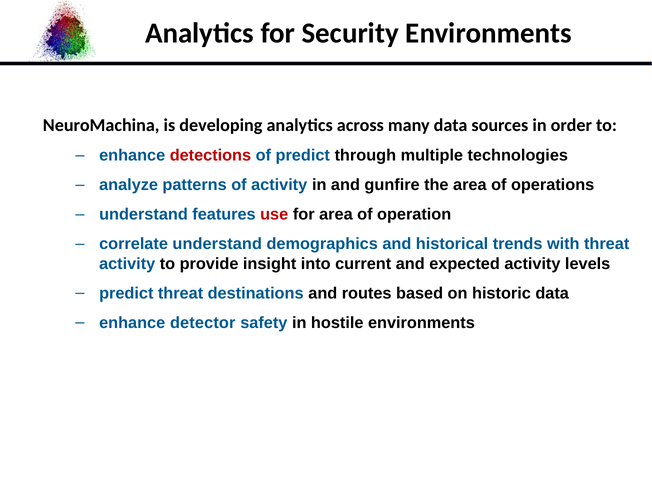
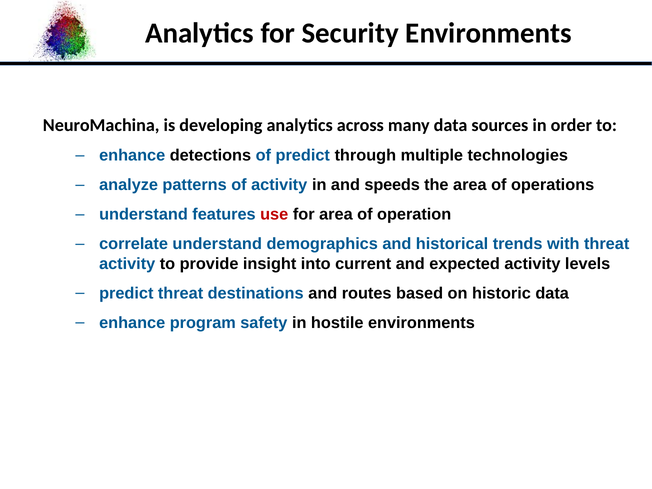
detections colour: red -> black
gunfire: gunfire -> speeds
detector: detector -> program
